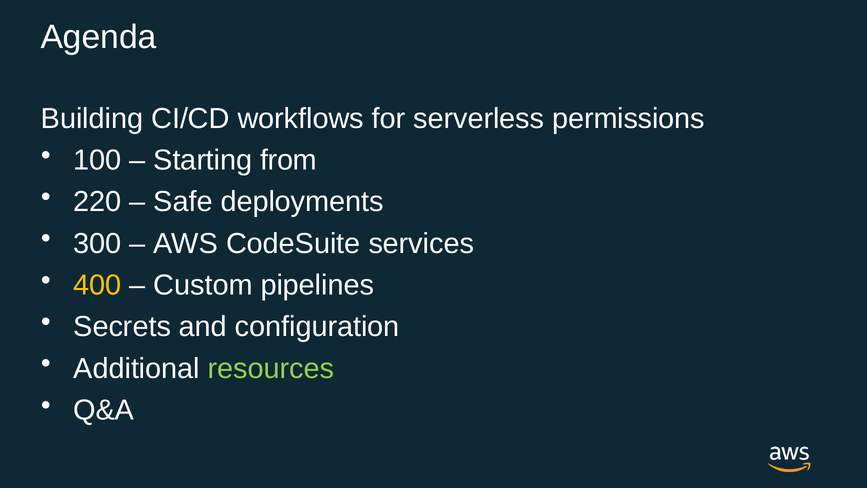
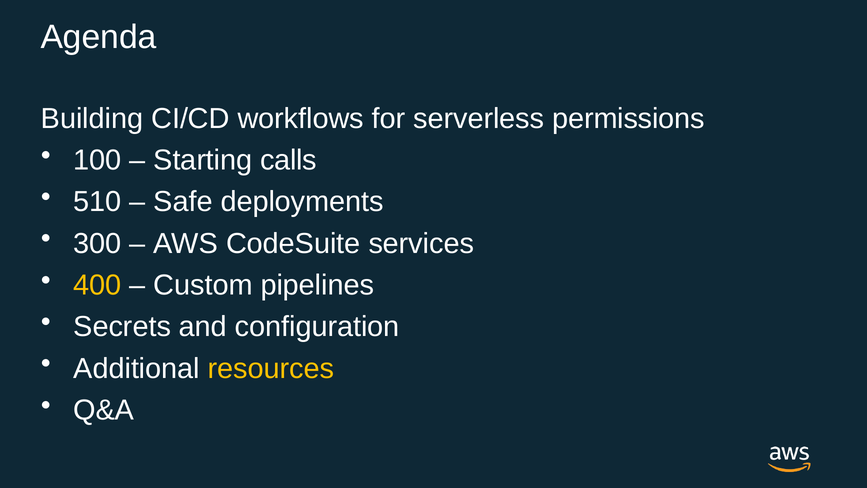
from: from -> calls
220: 220 -> 510
resources colour: light green -> yellow
